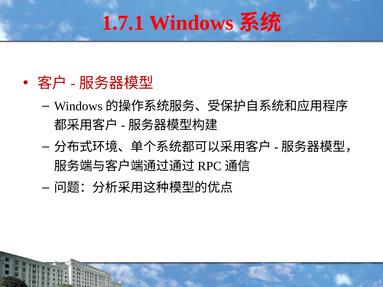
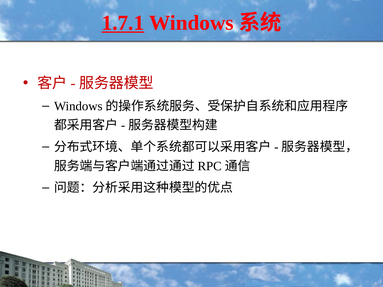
1.7.1 underline: none -> present
